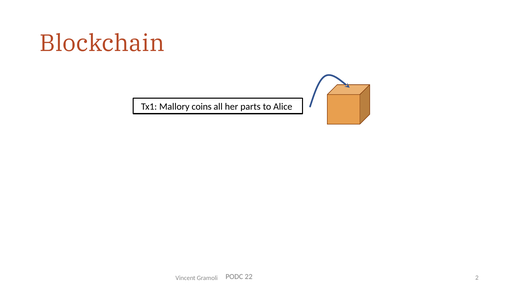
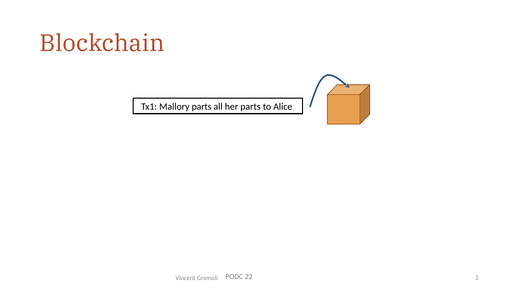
Mallory coins: coins -> parts
